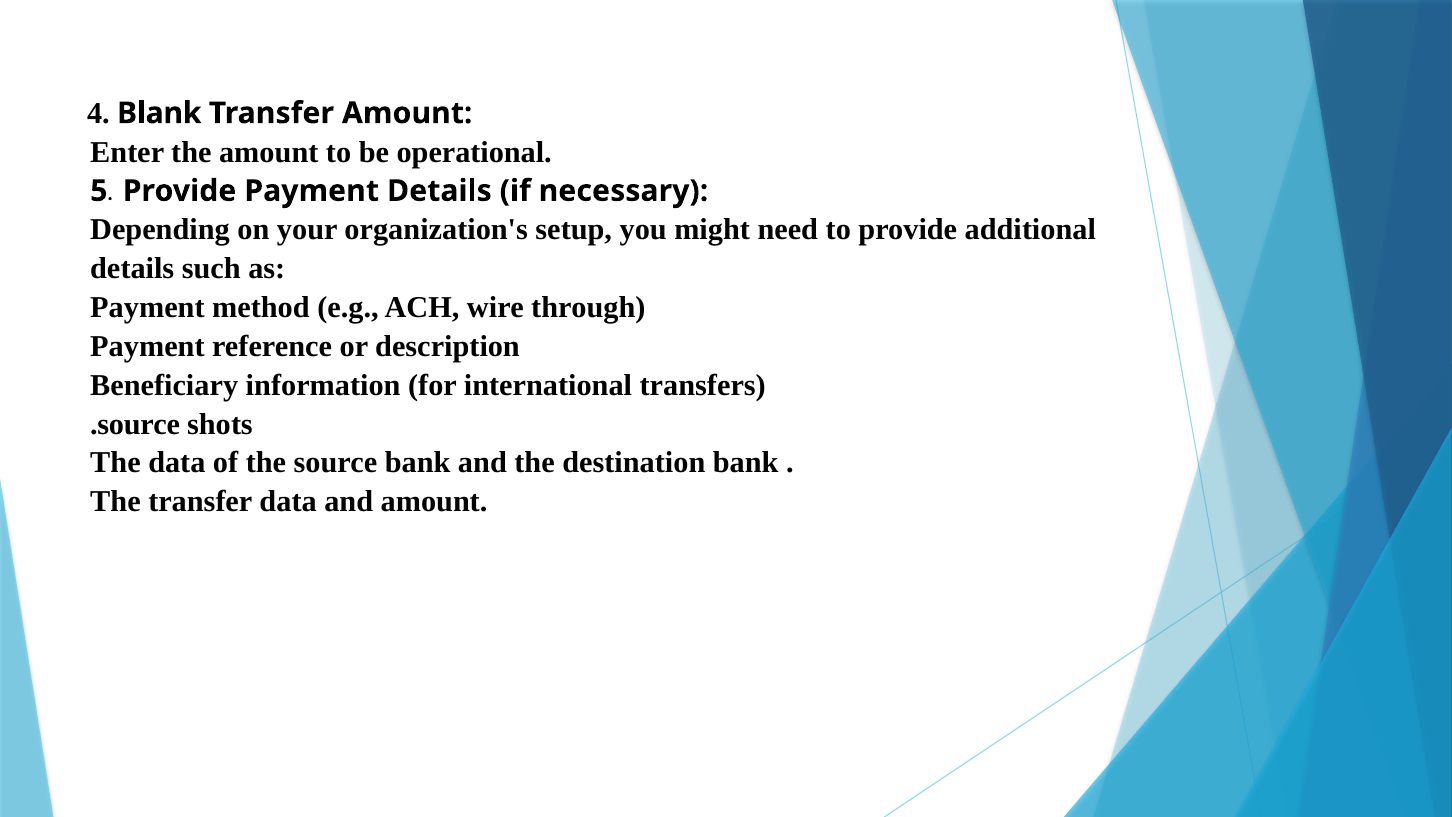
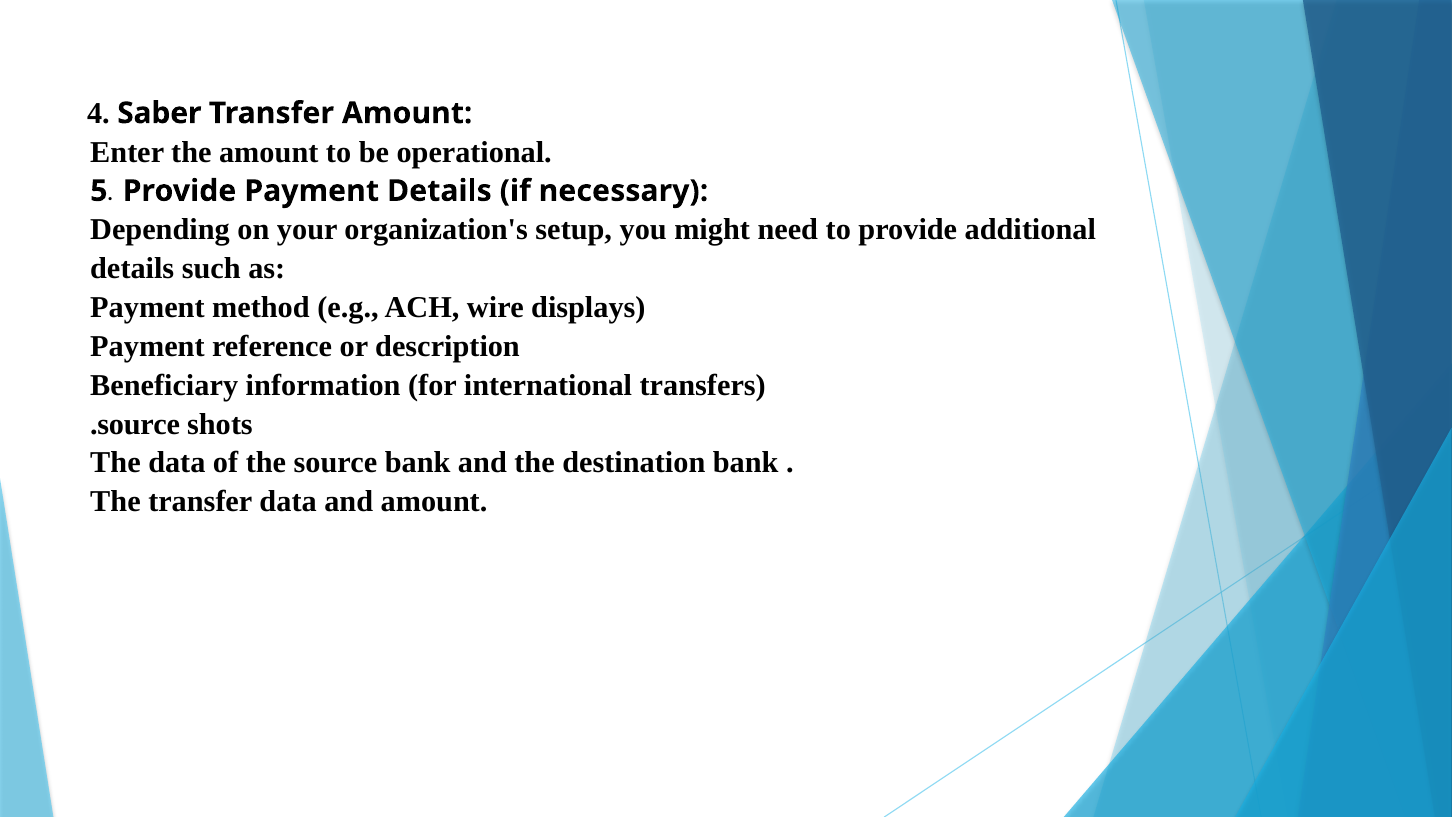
Blank: Blank -> Saber
through: through -> displays
